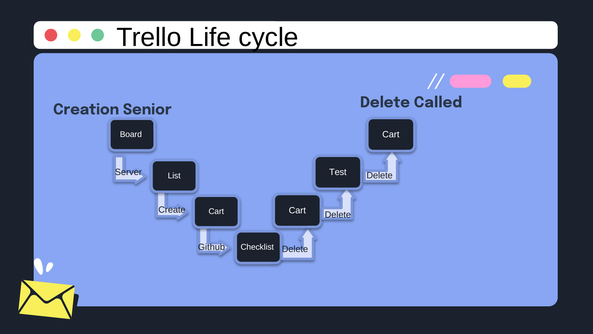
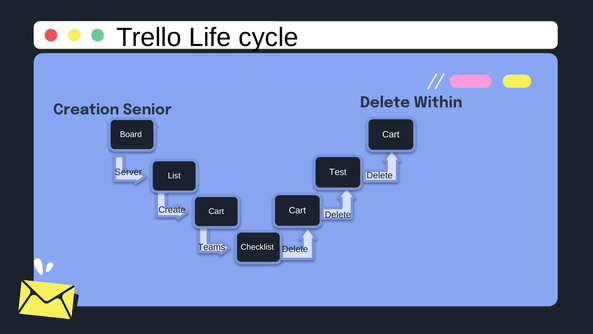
Called: Called -> Within
Github: Github -> Teams
